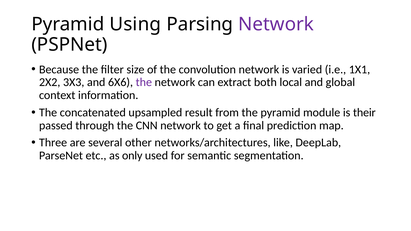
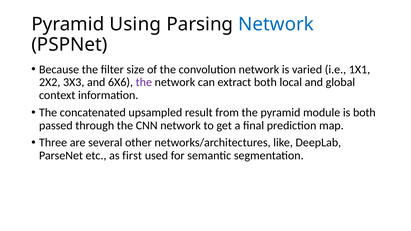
Network at (276, 24) colour: purple -> blue
is their: their -> both
only: only -> first
